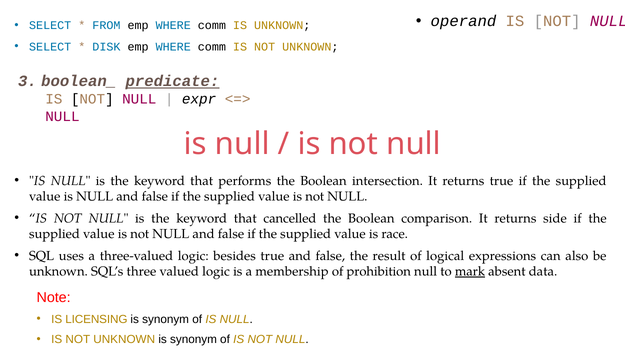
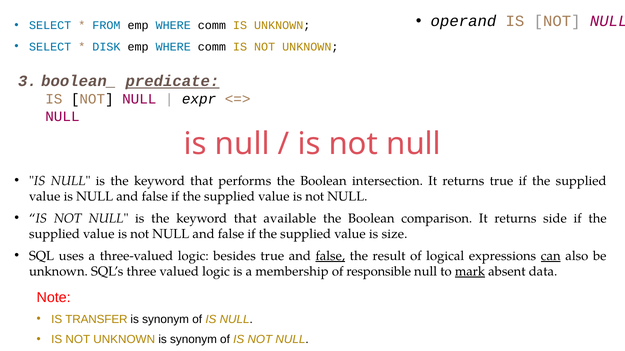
cancelled: cancelled -> available
race: race -> size
false at (330, 256) underline: none -> present
can underline: none -> present
prohibition: prohibition -> responsible
LICENSING: LICENSING -> TRANSFER
